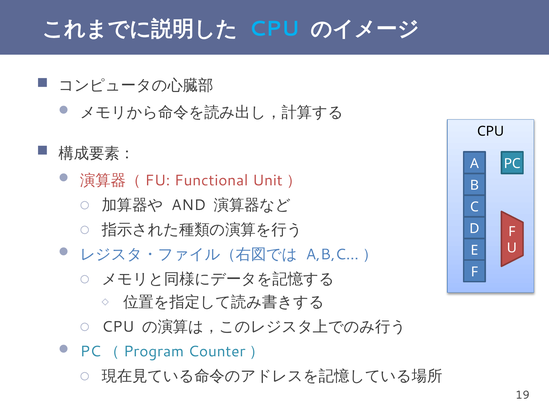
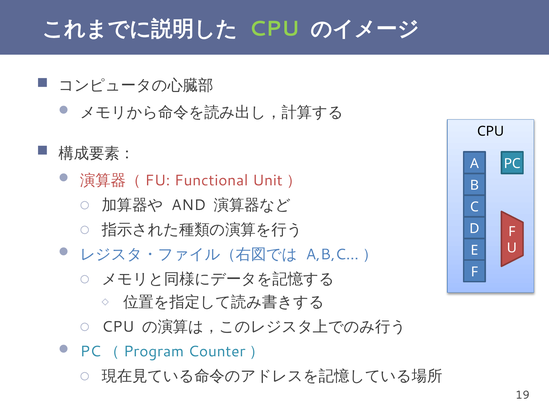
CPU at (274, 29) colour: light blue -> light green
